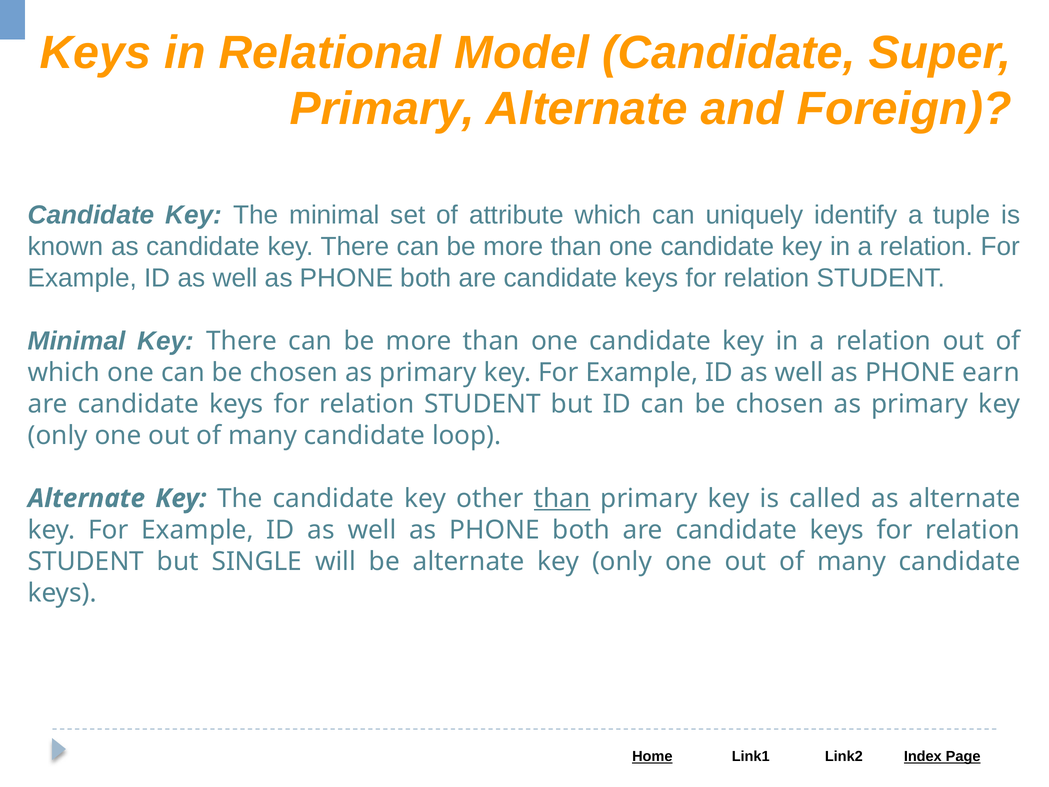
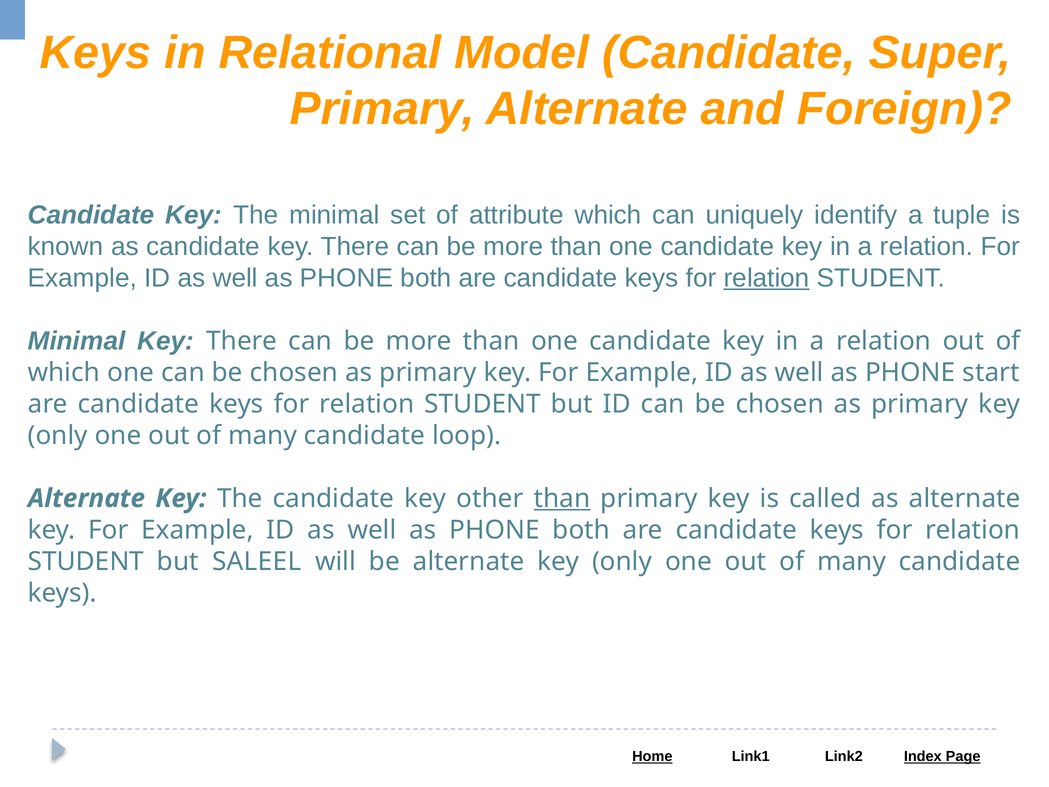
relation at (767, 278) underline: none -> present
earn: earn -> start
SINGLE: SINGLE -> SALEEL
